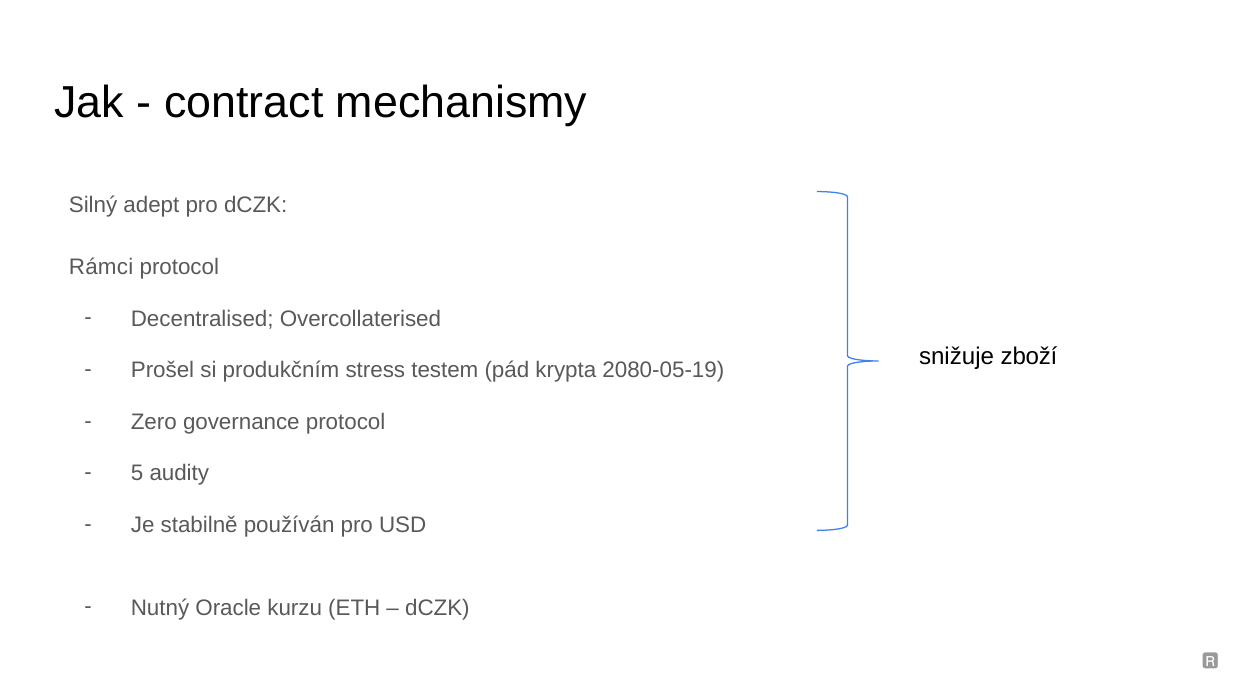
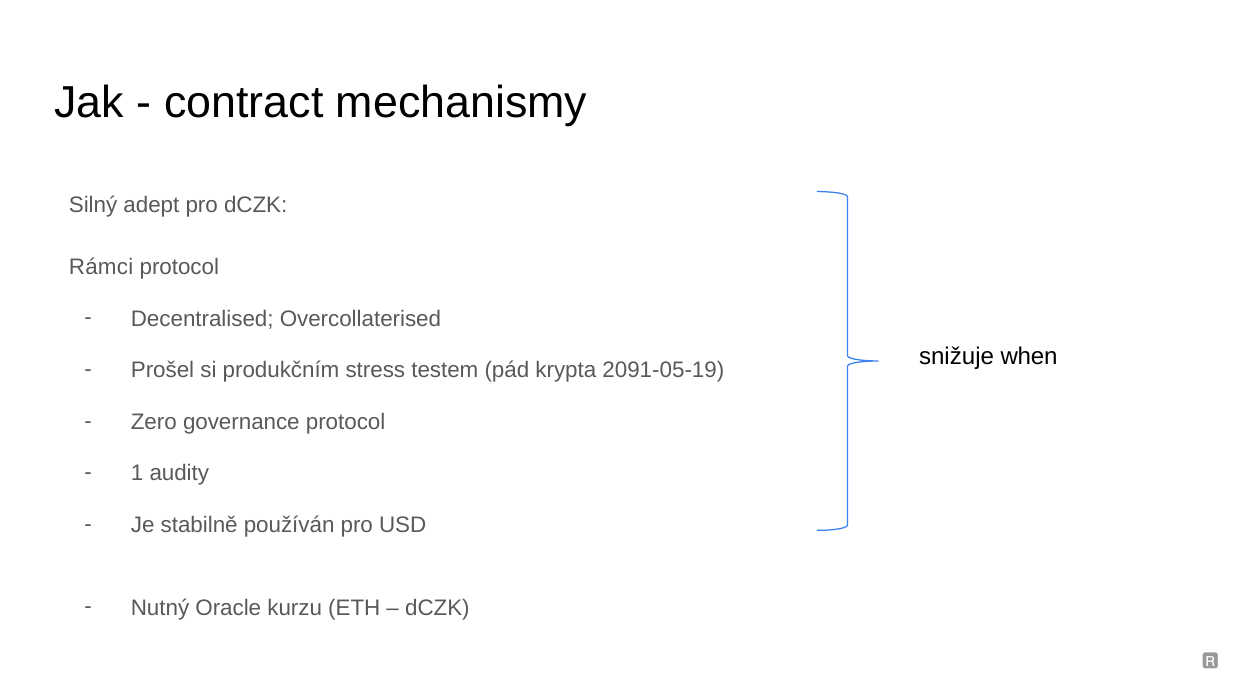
zboží: zboží -> when
2080-05-19: 2080-05-19 -> 2091-05-19
5: 5 -> 1
